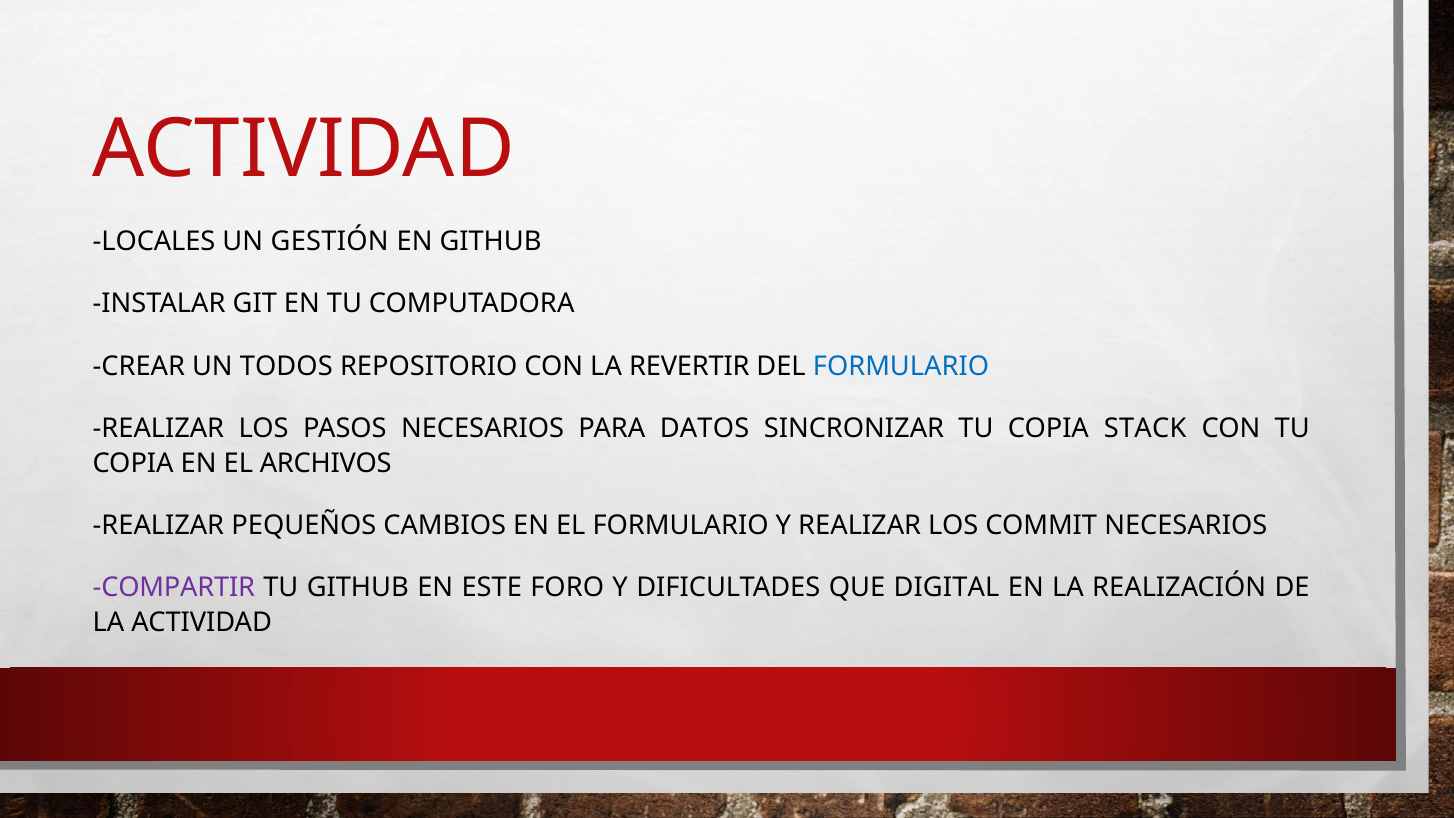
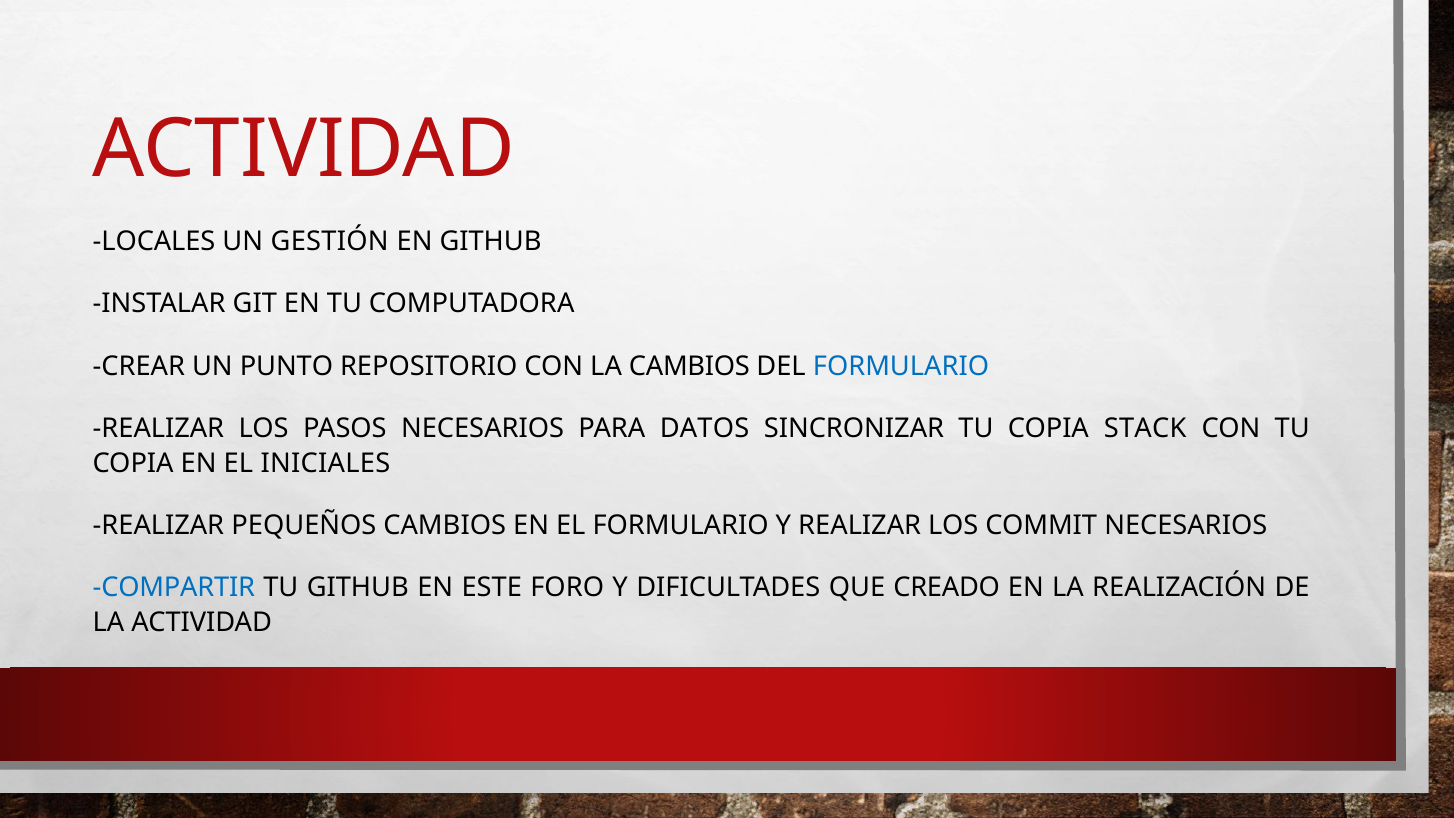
TODOS: TODOS -> PUNTO
LA REVERTIR: REVERTIR -> CAMBIOS
ARCHIVOS: ARCHIVOS -> INICIALES
COMPARTIR colour: purple -> blue
DIGITAL: DIGITAL -> CREADO
